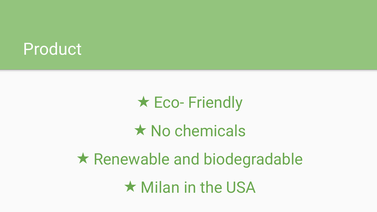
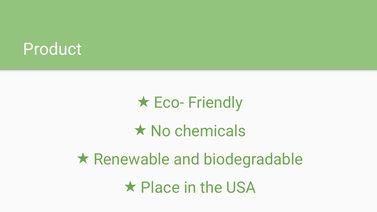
Milan: Milan -> Place
